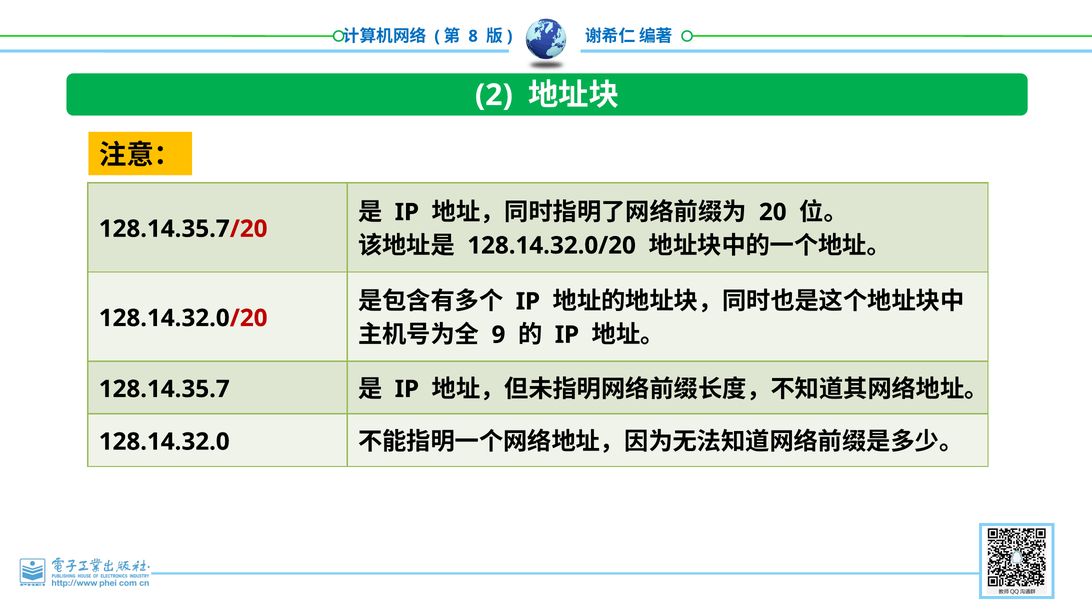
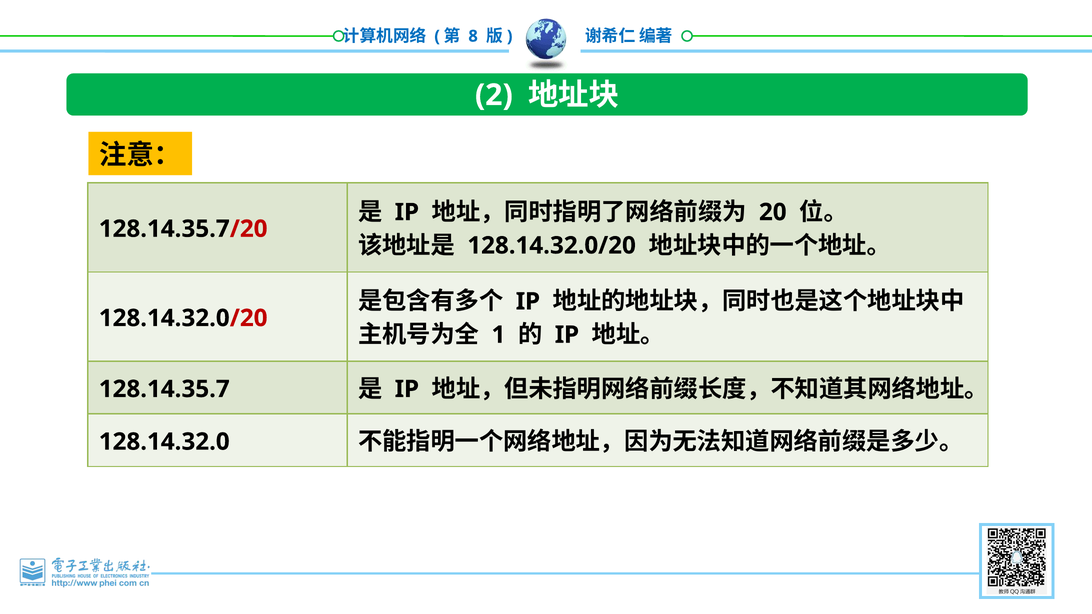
9: 9 -> 1
